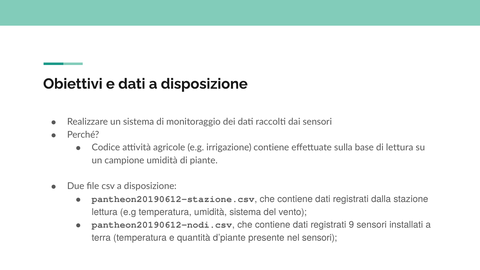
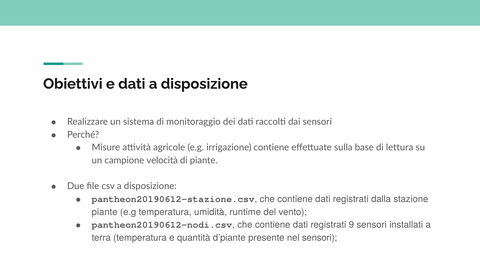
Codice: Codice -> Misure
campione umidità: umidità -> velocità
lettura at (105, 212): lettura -> piante
umidità sistema: sistema -> runtime
